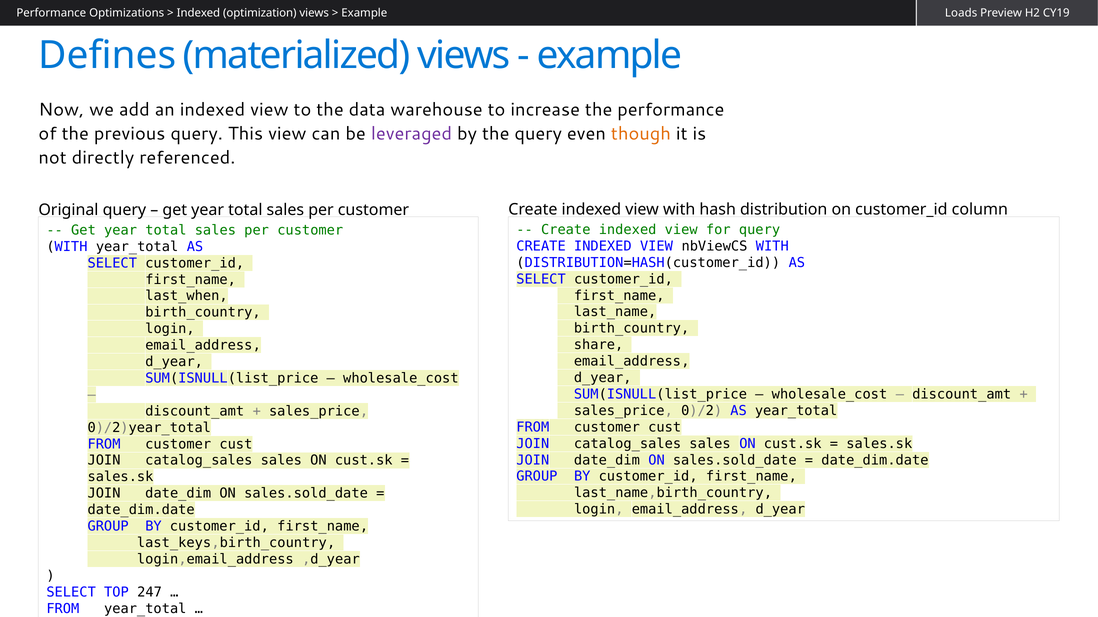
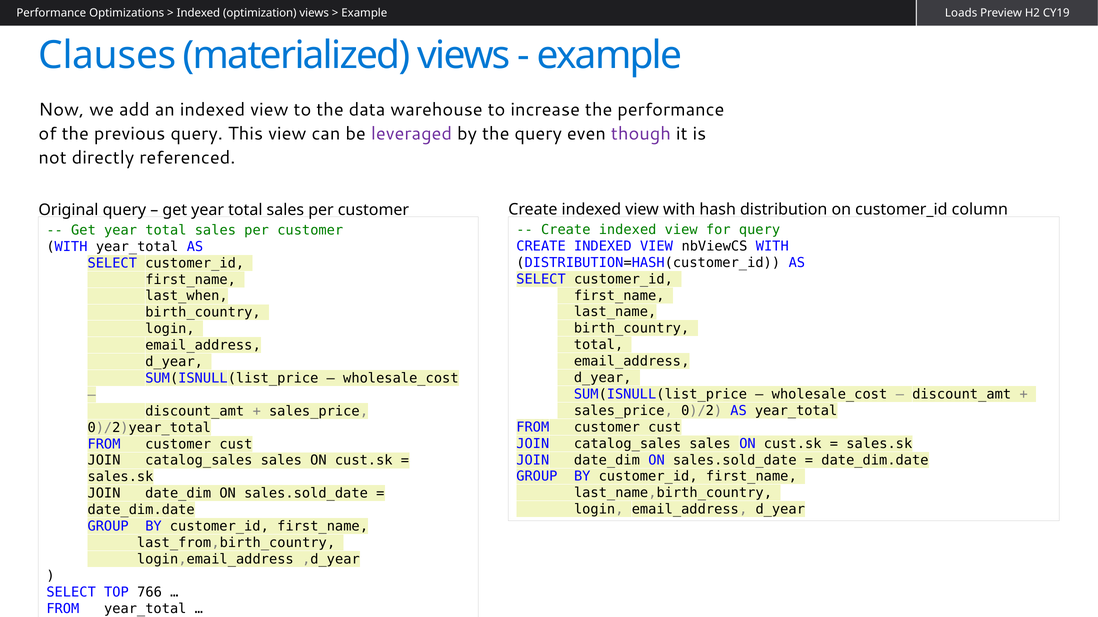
Defines: Defines -> Clauses
though colour: orange -> purple
share at (599, 345): share -> total
last_keys: last_keys -> last_from
247: 247 -> 766
